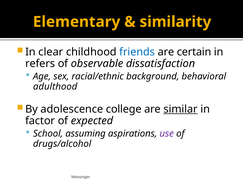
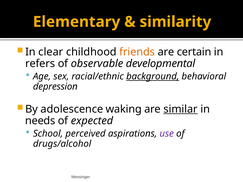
friends colour: blue -> orange
dissatisfaction: dissatisfaction -> developmental
background underline: none -> present
adulthood: adulthood -> depression
college: college -> waking
factor: factor -> needs
assuming: assuming -> perceived
